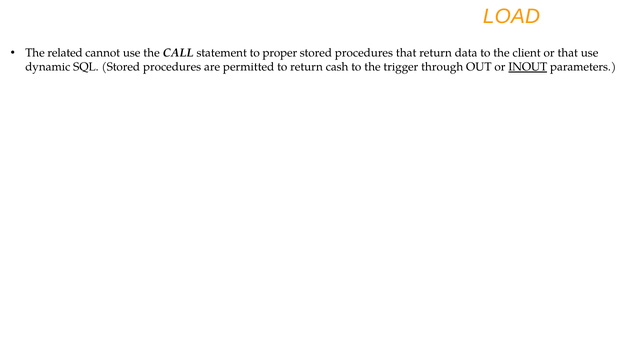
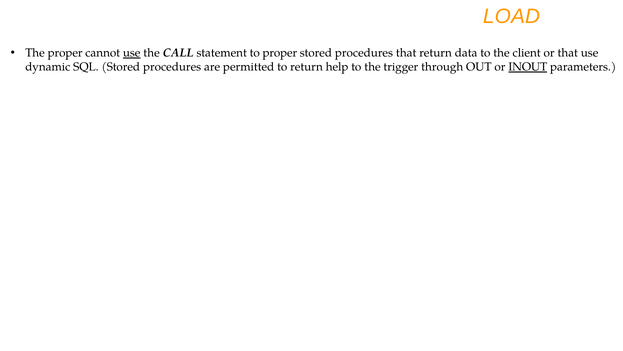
The related: related -> proper
use at (132, 53) underline: none -> present
cash: cash -> help
